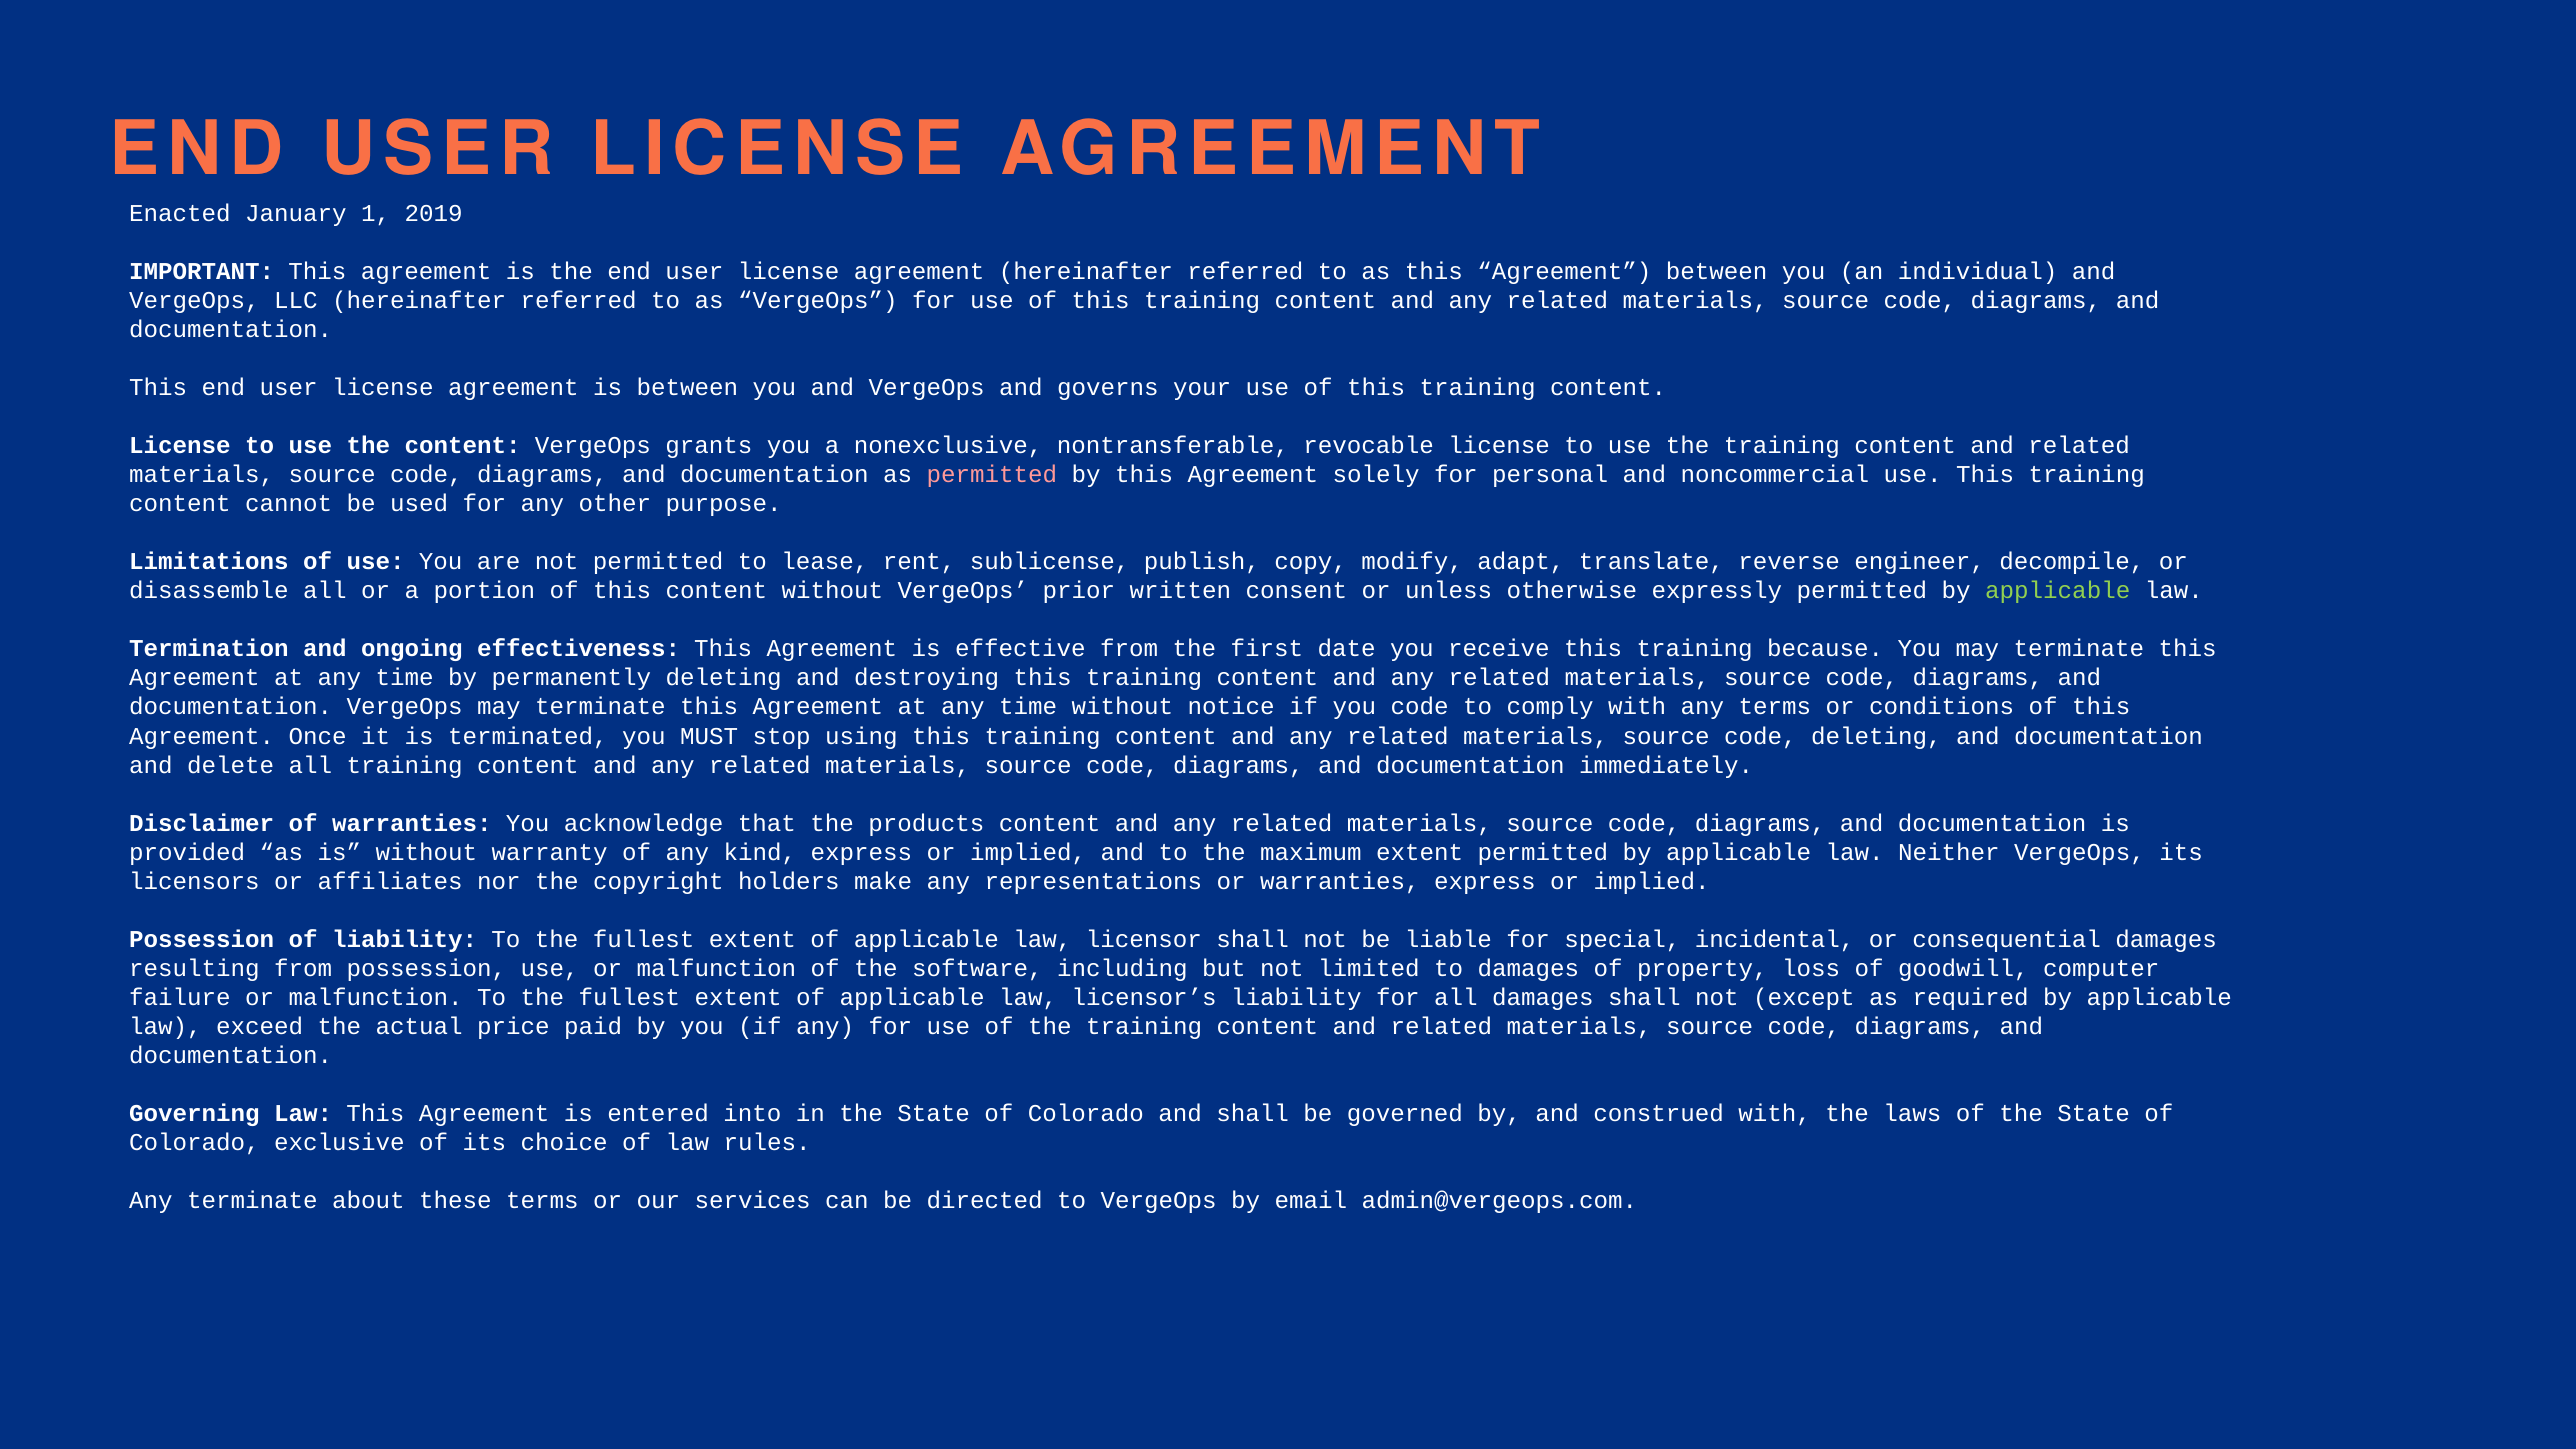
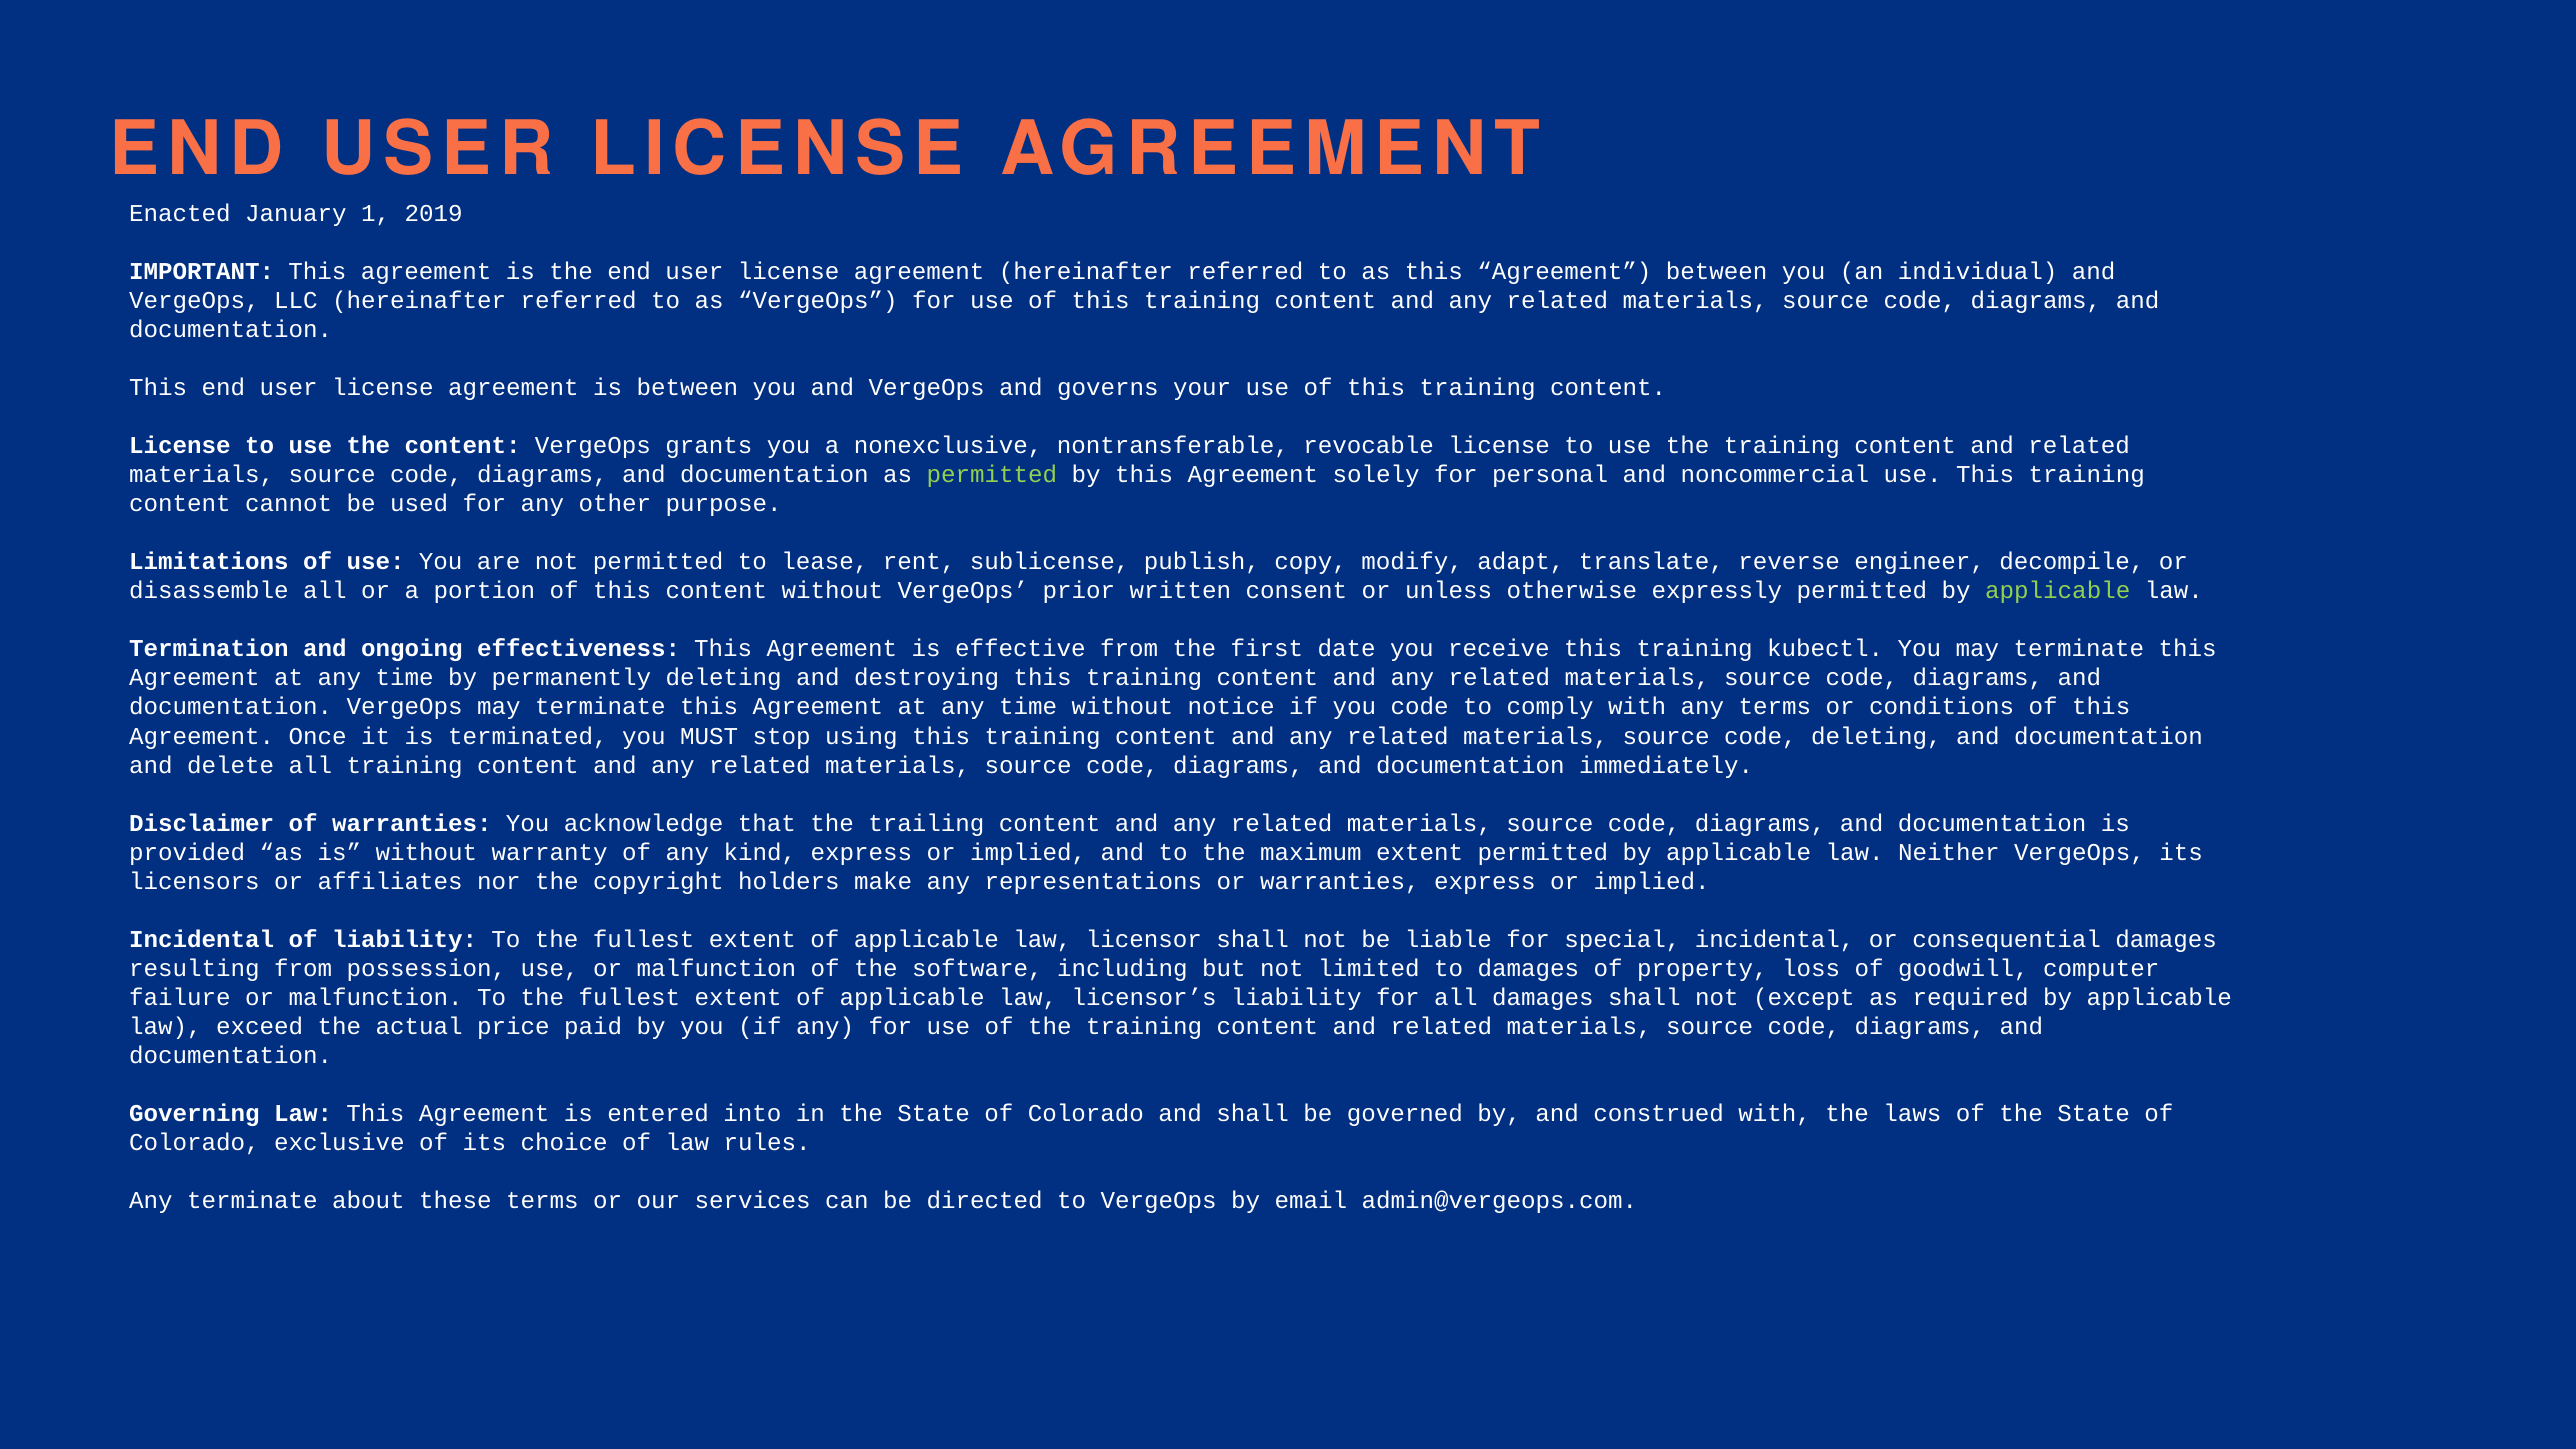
permitted at (992, 475) colour: pink -> light green
because: because -> kubectl
products: products -> trailing
Possession at (202, 939): Possession -> Incidental
